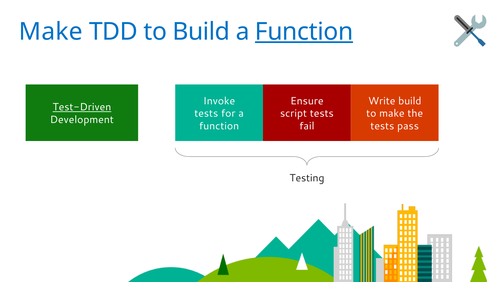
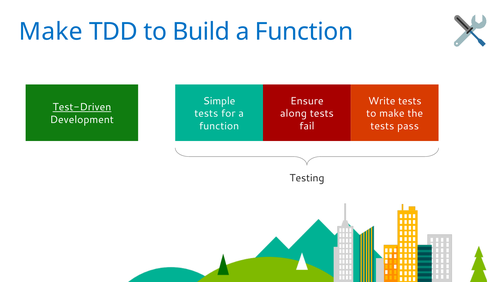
Function at (304, 32) underline: present -> none
Invoke: Invoke -> Simple
Write build: build -> tests
script: script -> along
